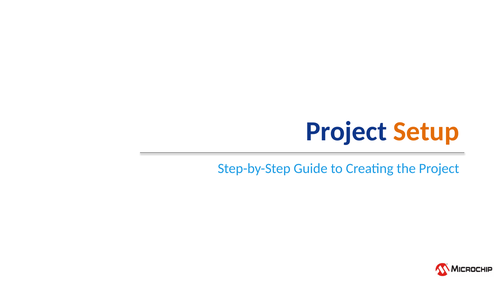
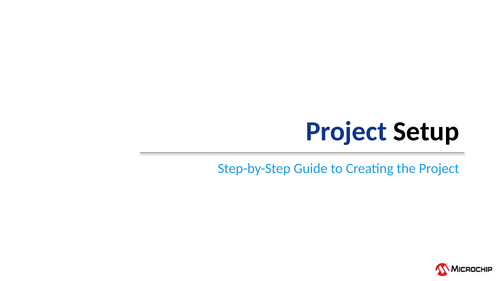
Setup colour: orange -> black
